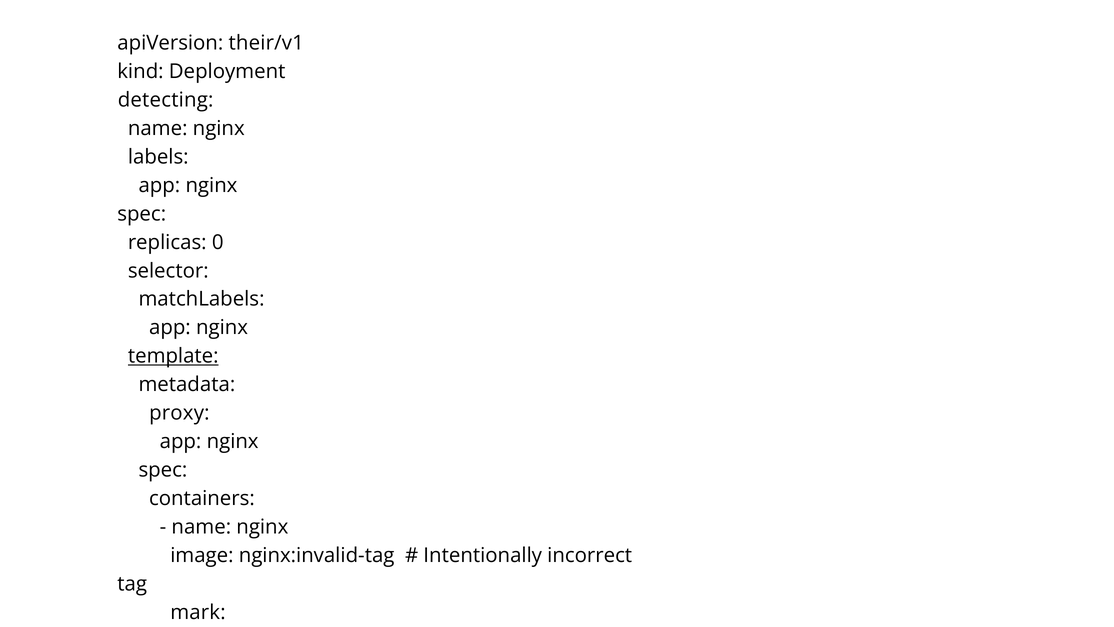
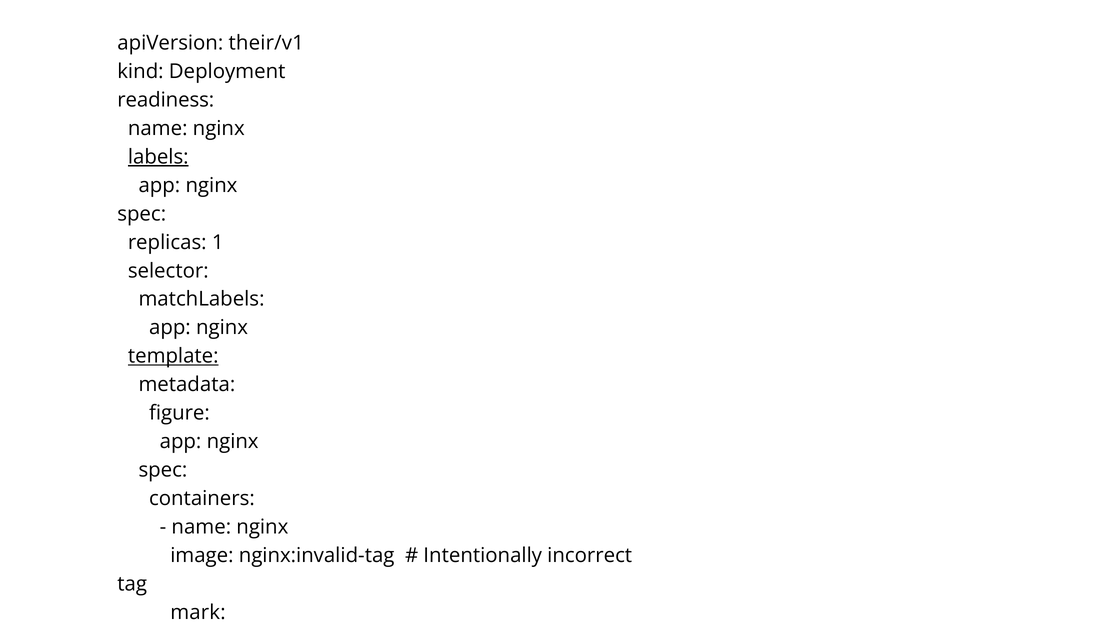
detecting: detecting -> readiness
labels underline: none -> present
0: 0 -> 1
proxy: proxy -> ﬁgure
